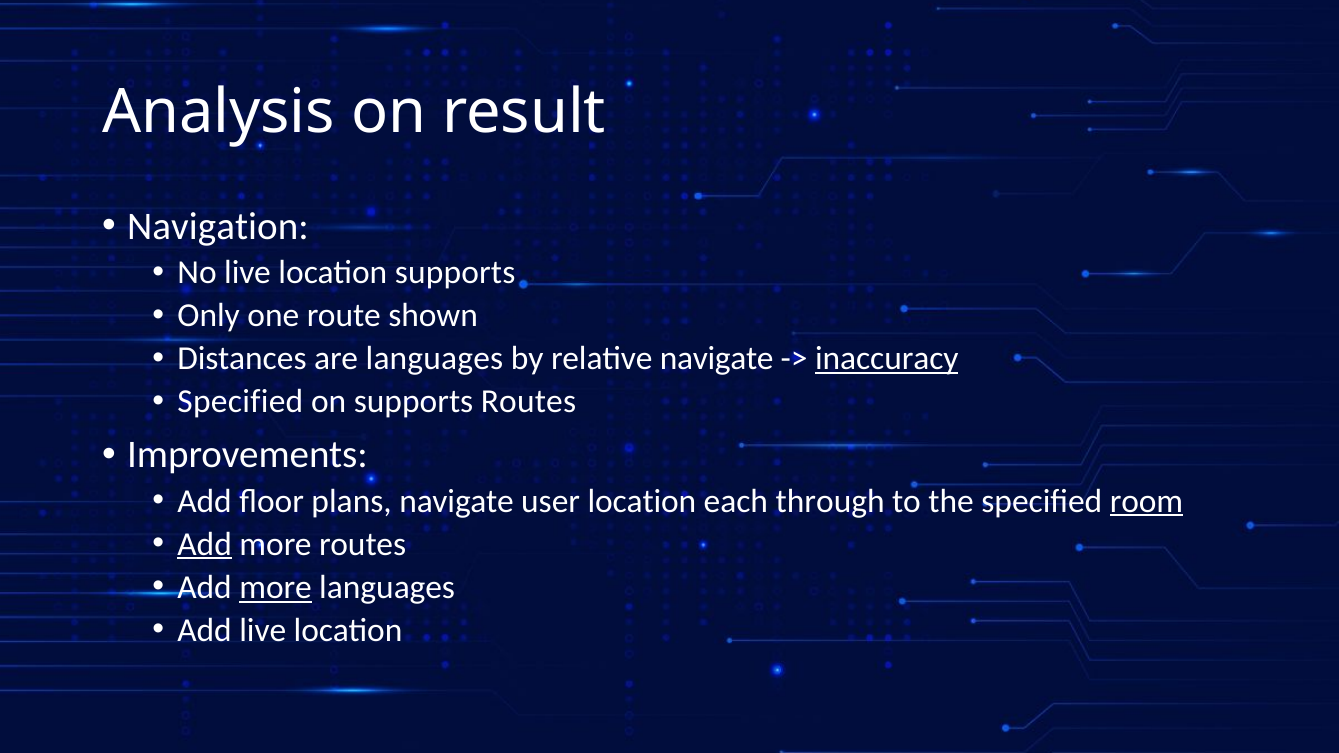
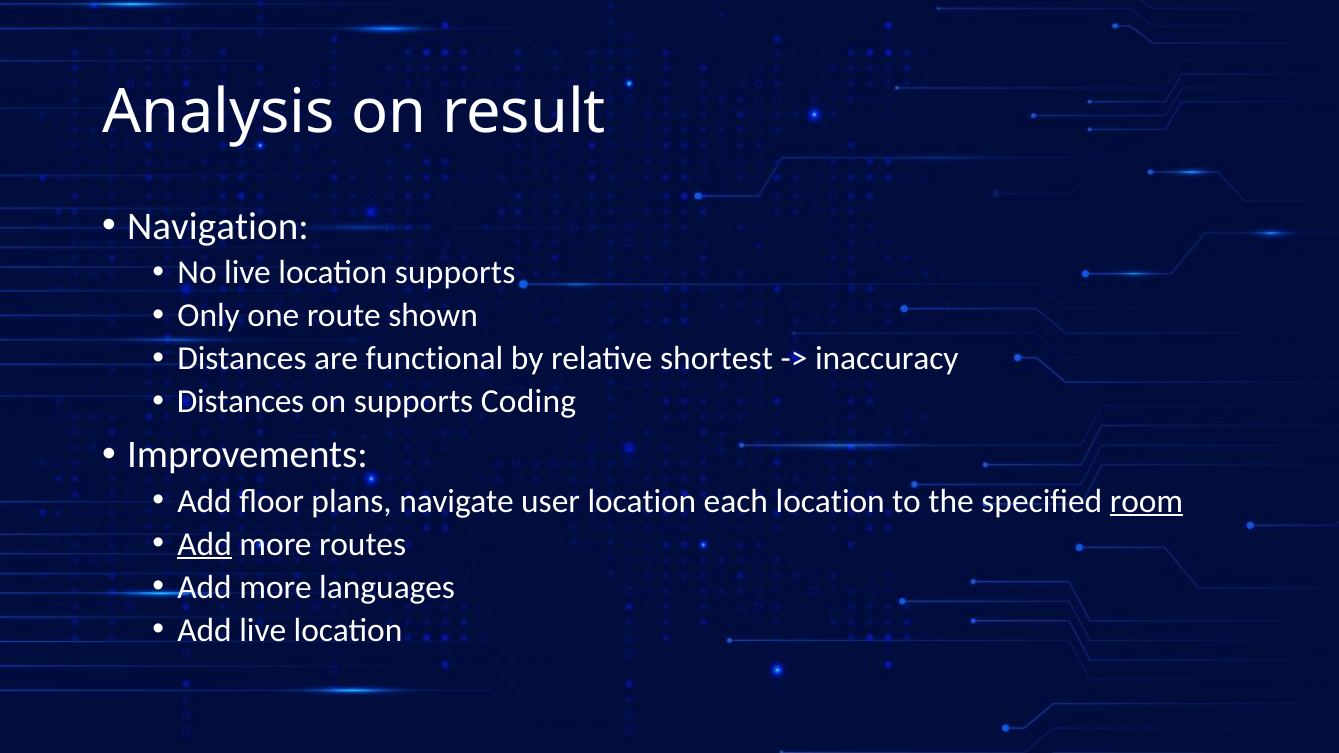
are languages: languages -> functional
relative navigate: navigate -> shortest
inaccuracy underline: present -> none
Specified at (240, 402): Specified -> Distances
supports Routes: Routes -> Coding
each through: through -> location
more at (276, 587) underline: present -> none
